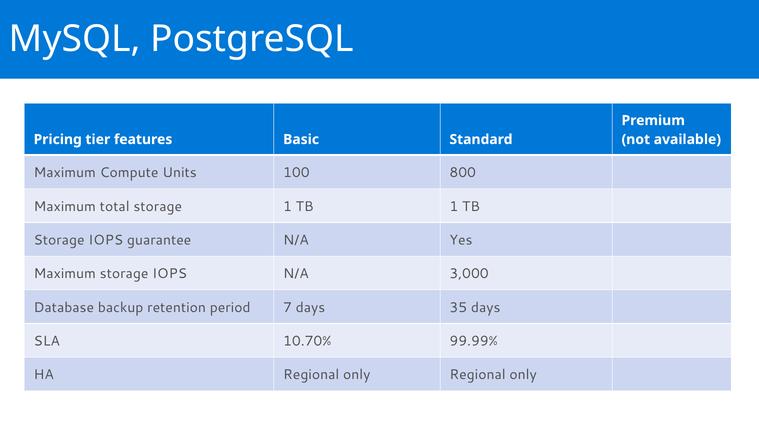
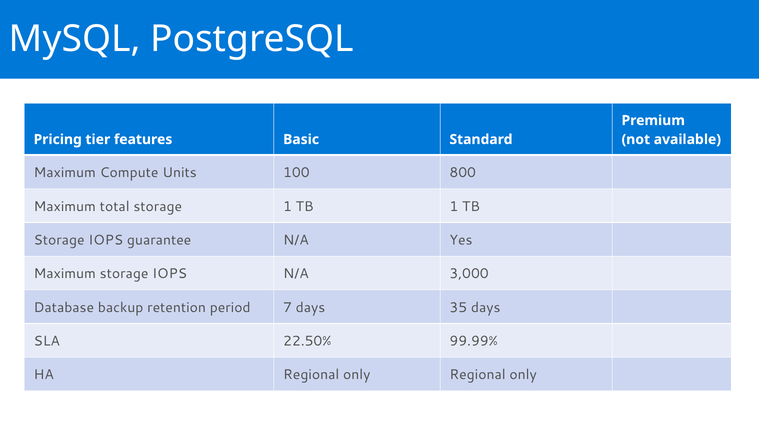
10.70%: 10.70% -> 22.50%
